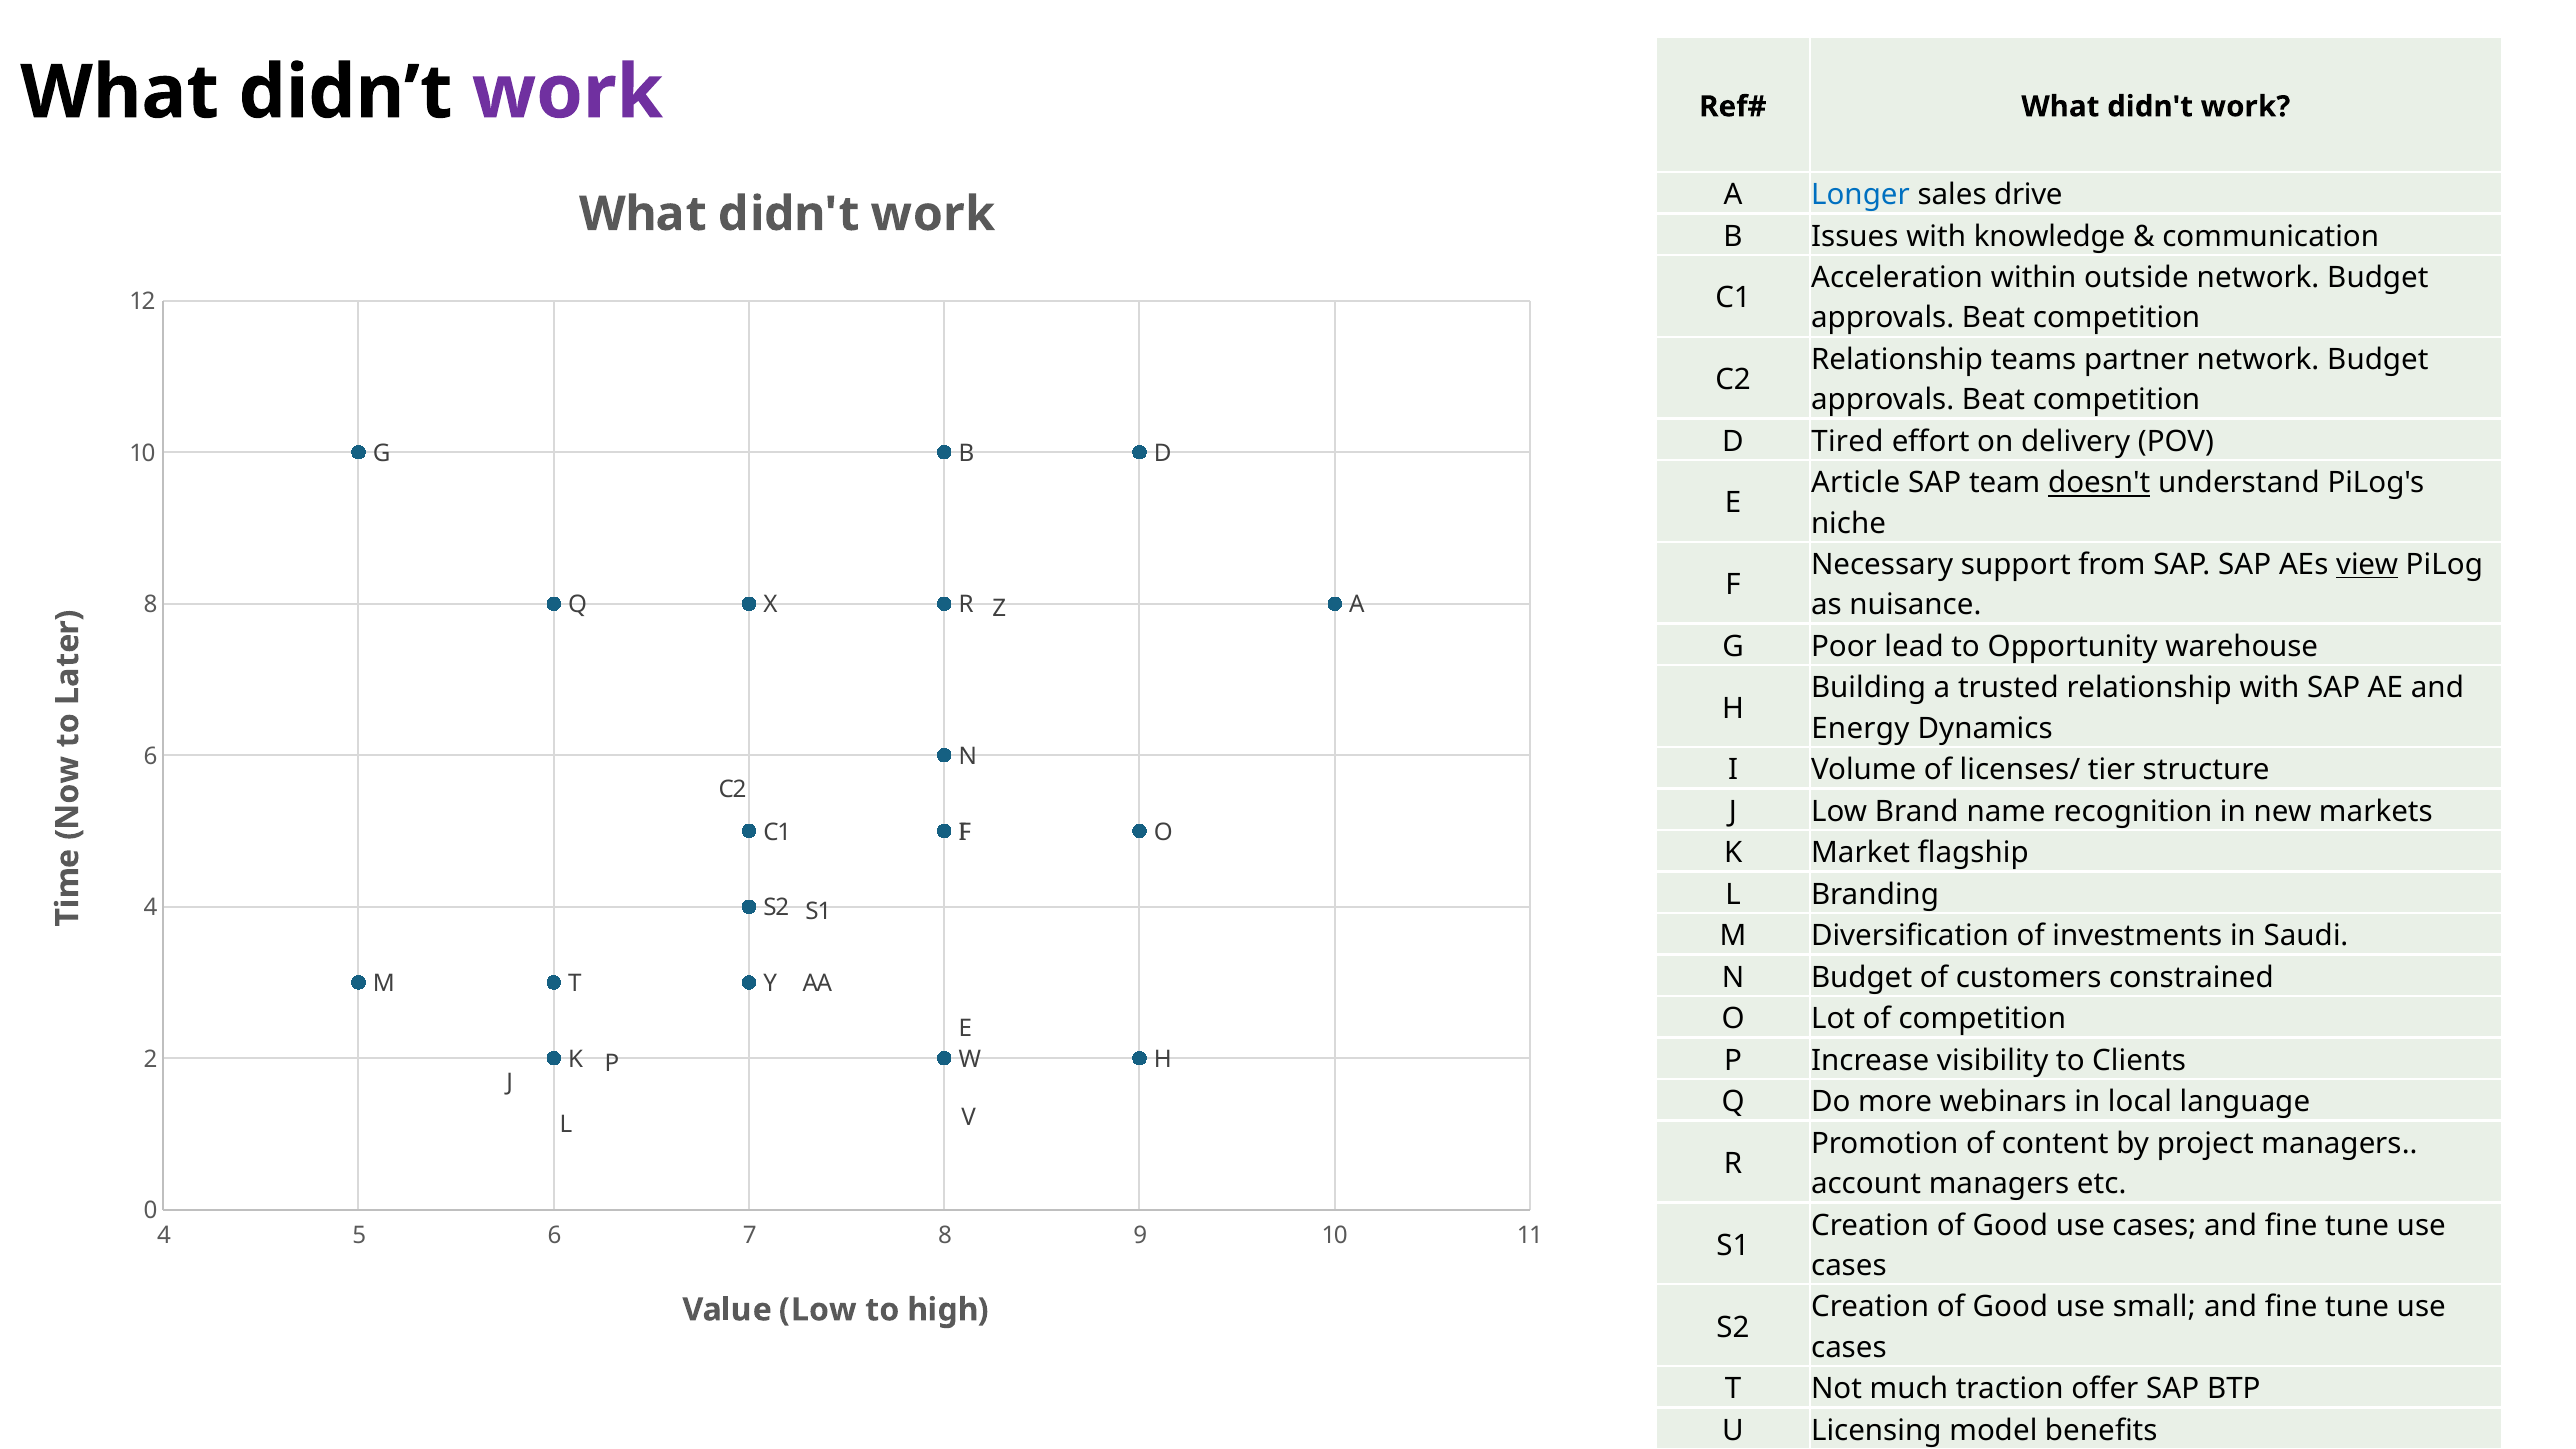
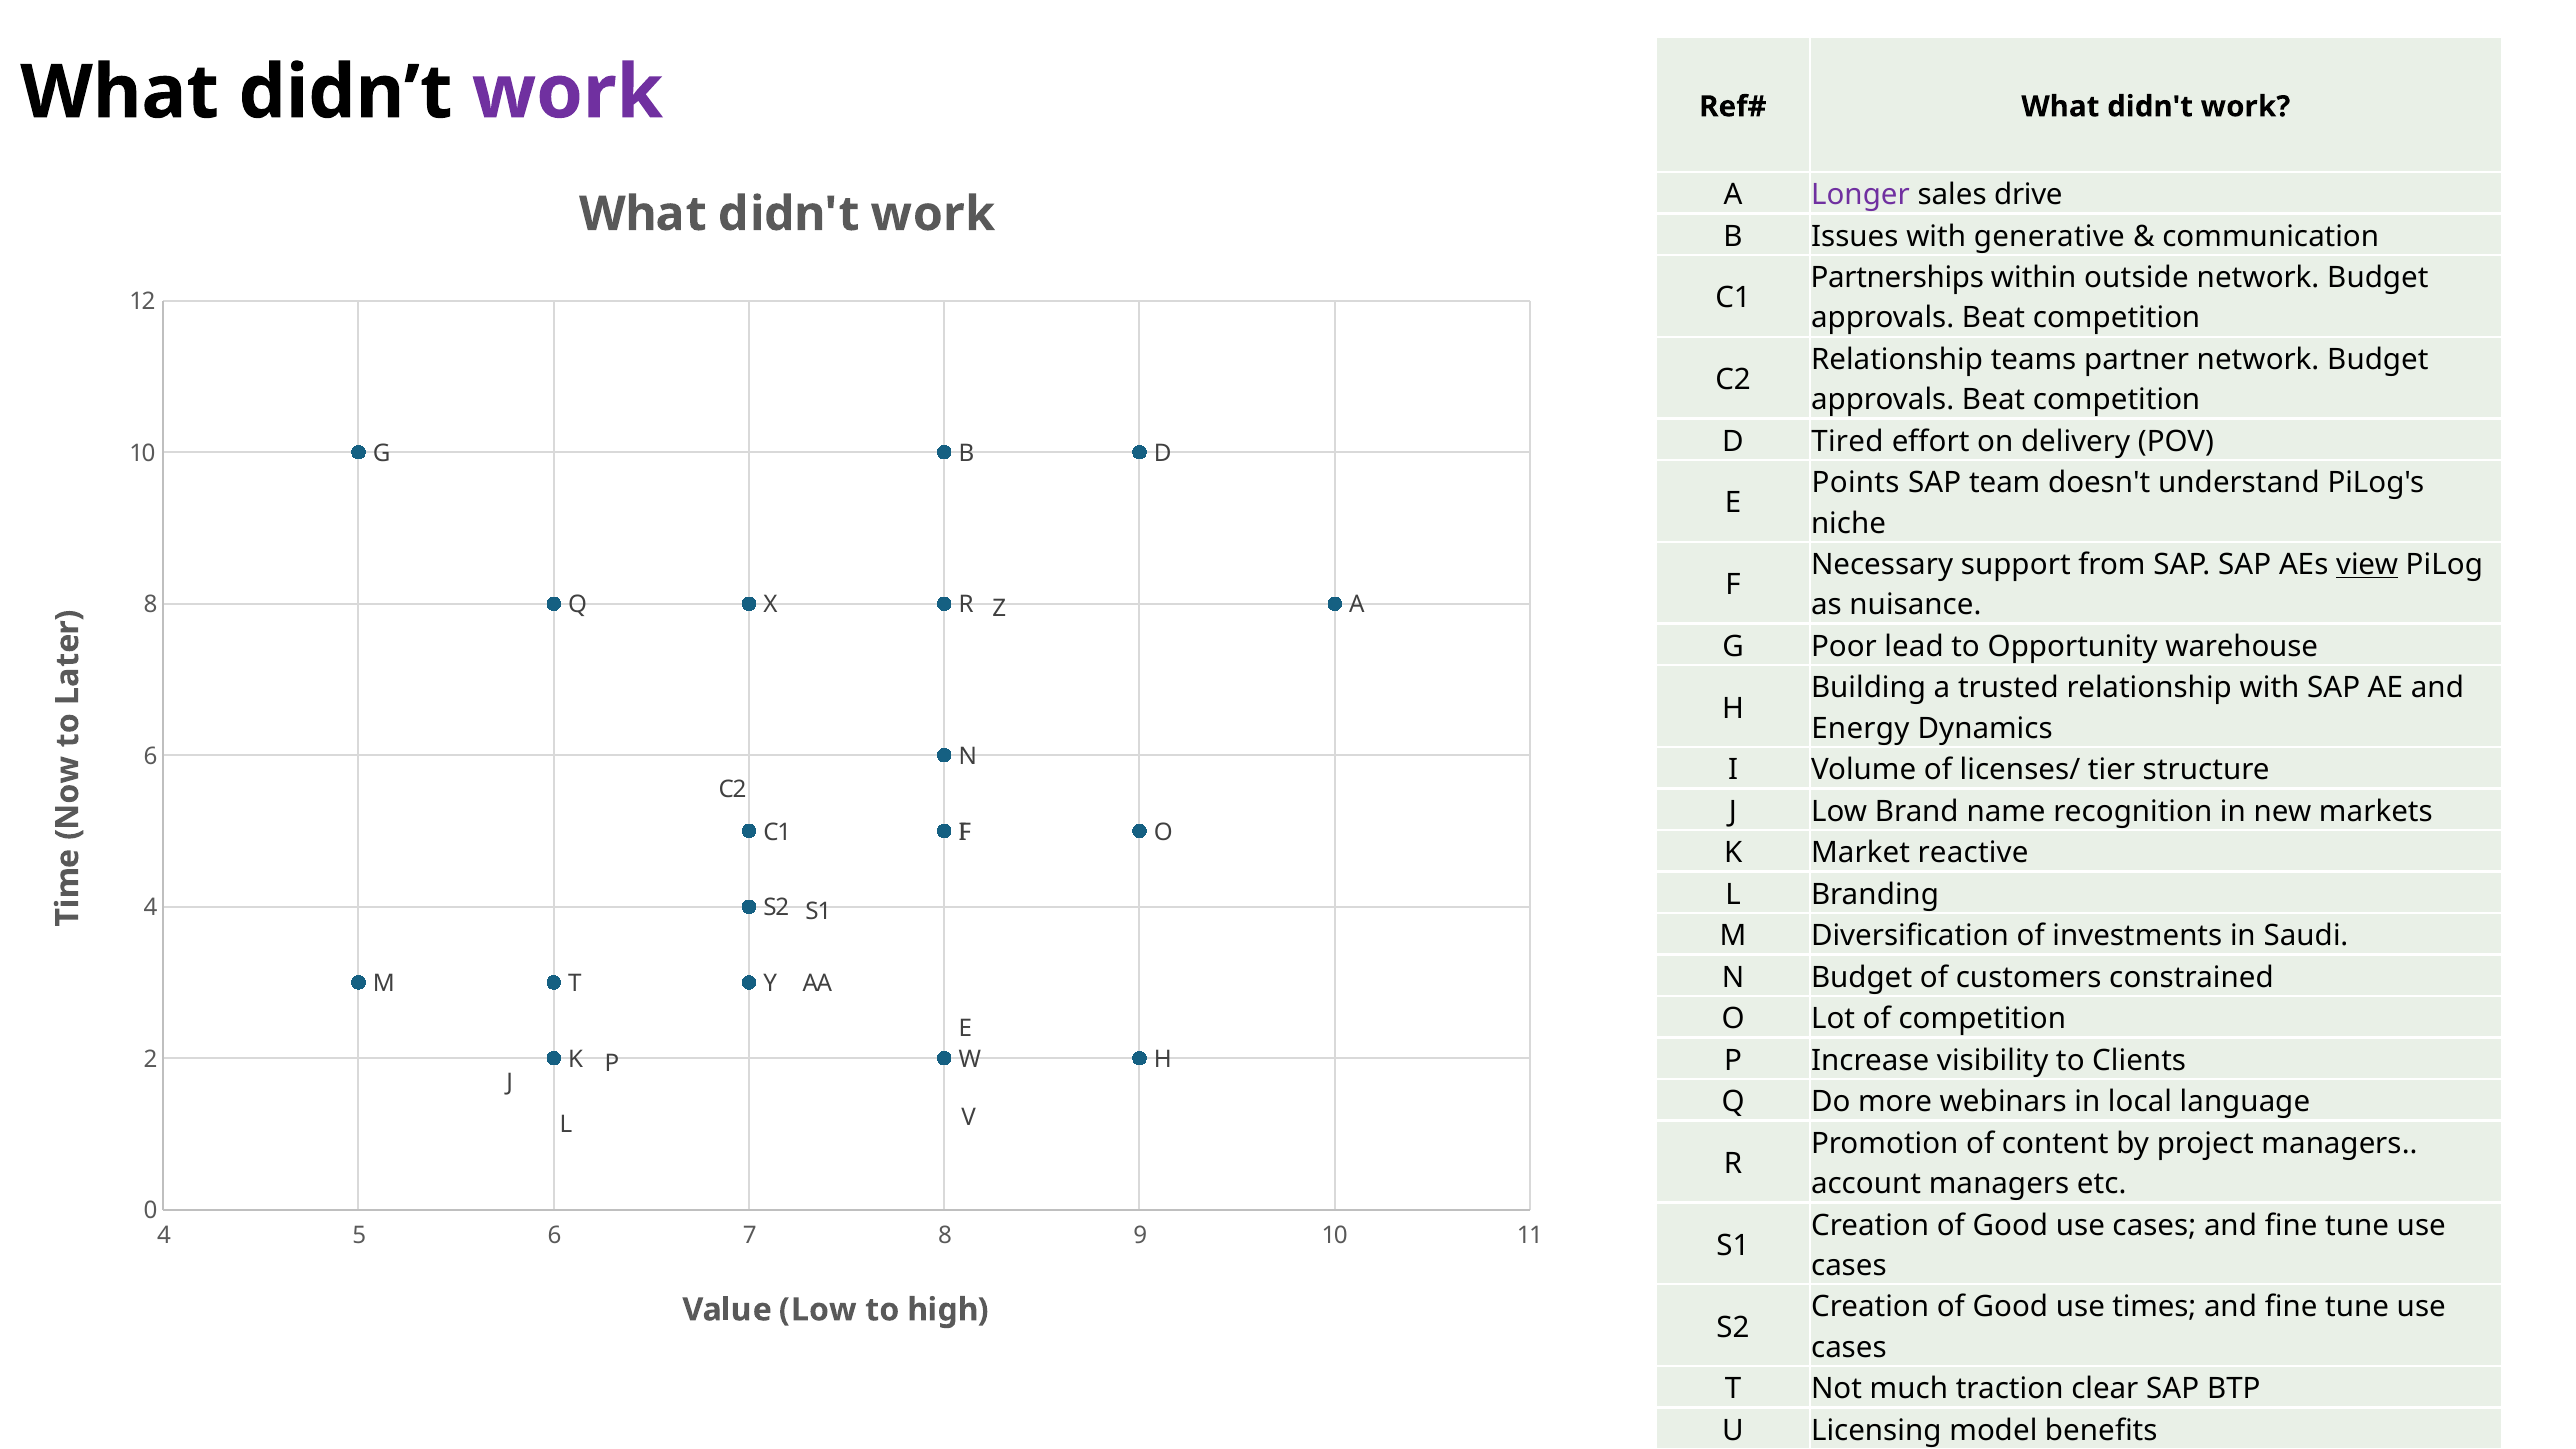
Longer colour: blue -> purple
knowledge: knowledge -> generative
Acceleration: Acceleration -> Partnerships
Article at (1856, 483): Article -> Points
doesn't underline: present -> none
flagship: flagship -> reactive
small: small -> times
offer: offer -> clear
